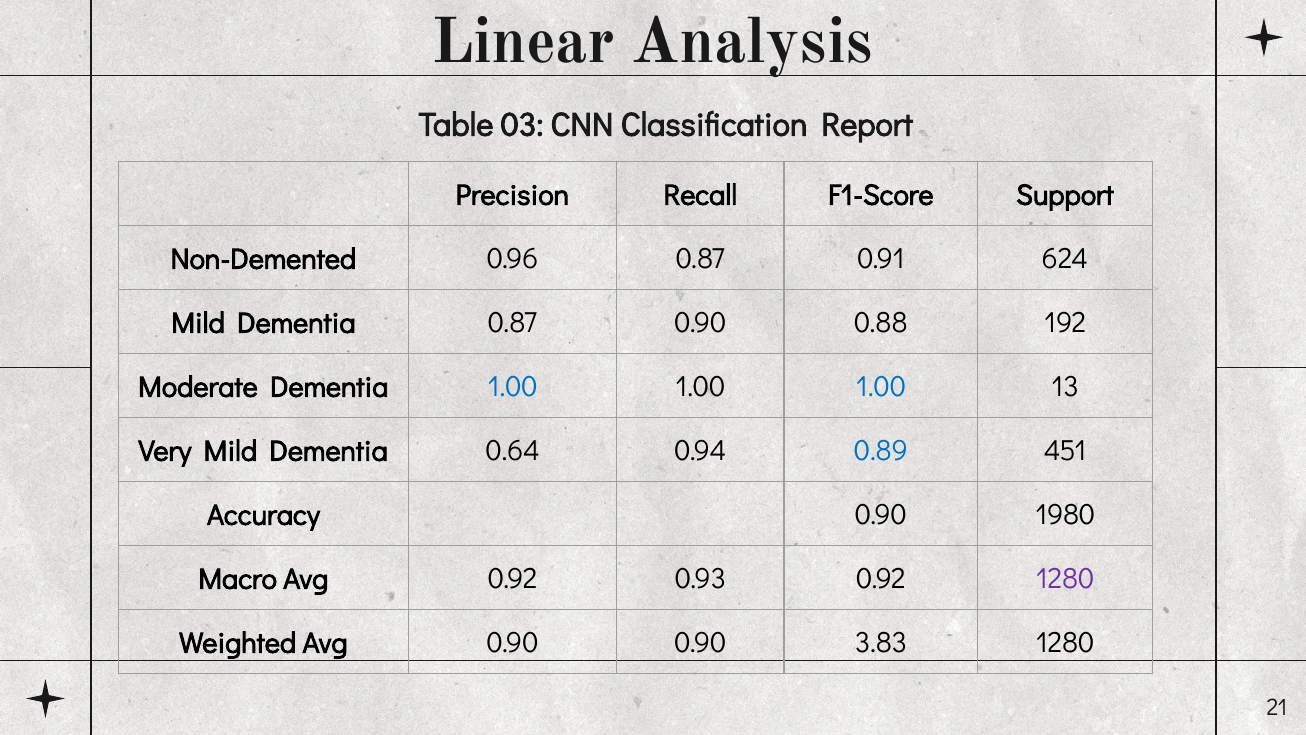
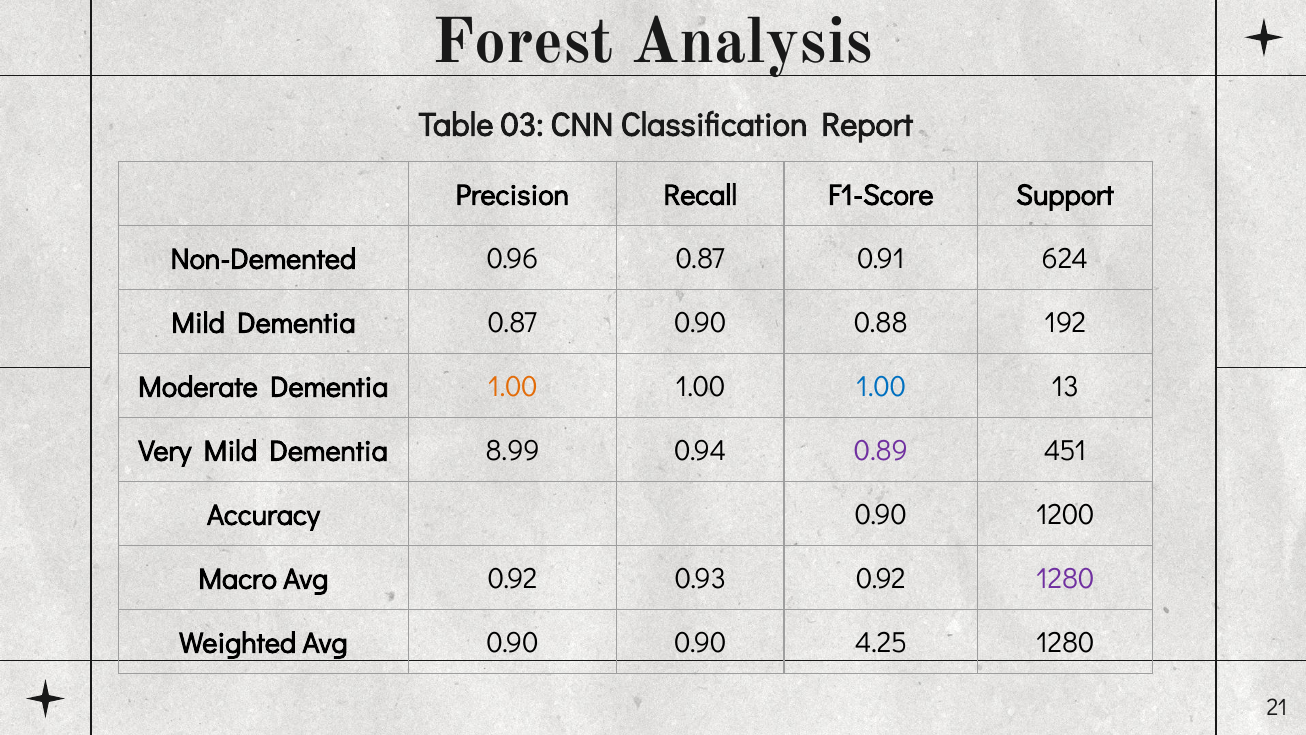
Linear: Linear -> Forest
1.00 at (513, 387) colour: blue -> orange
0.64: 0.64 -> 8.99
0.89 colour: blue -> purple
1980: 1980 -> 1200
3.83: 3.83 -> 4.25
